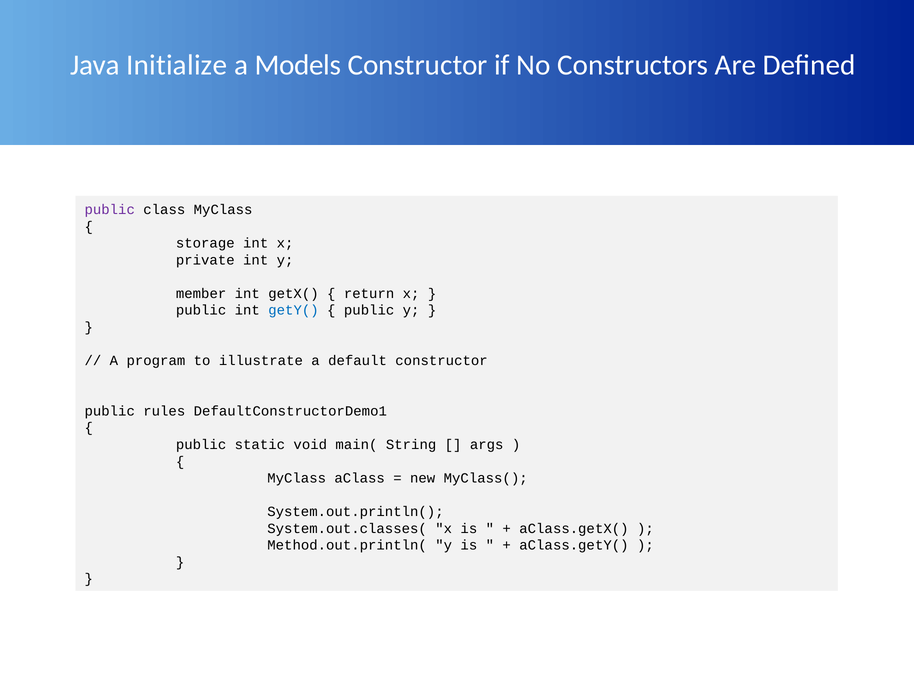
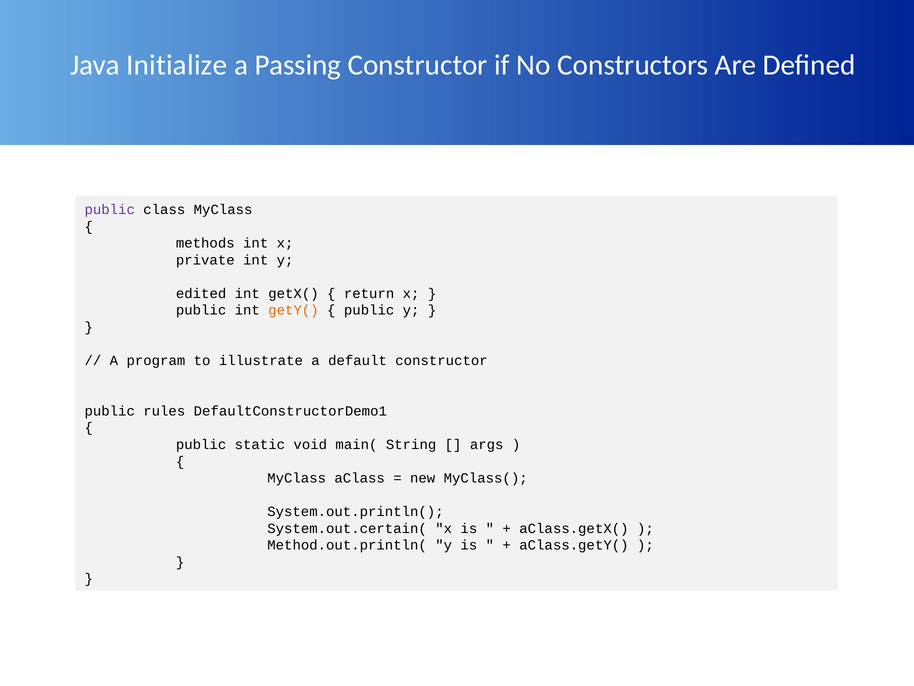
Models: Models -> Passing
storage: storage -> methods
member: member -> edited
getY( colour: blue -> orange
System.out.classes(: System.out.classes( -> System.out.certain(
